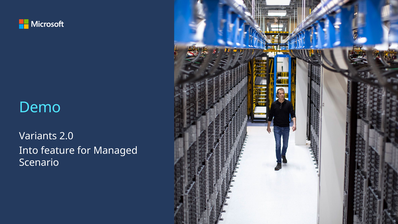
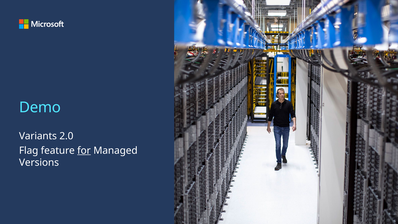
Into: Into -> Flag
for underline: none -> present
Scenario: Scenario -> Versions
